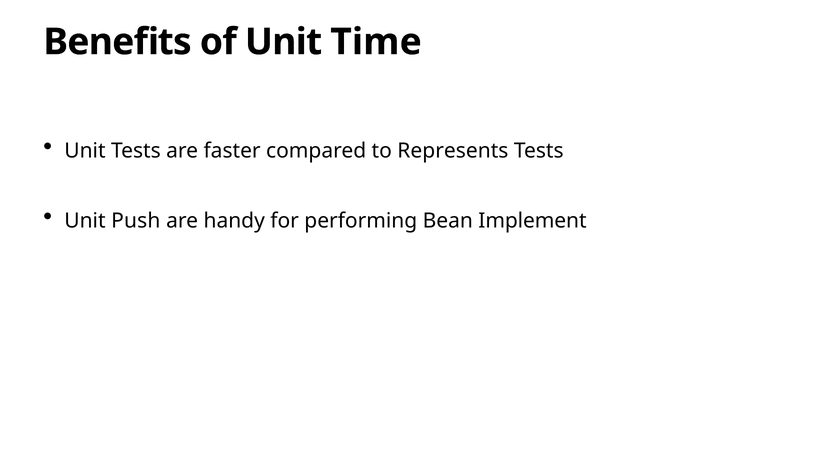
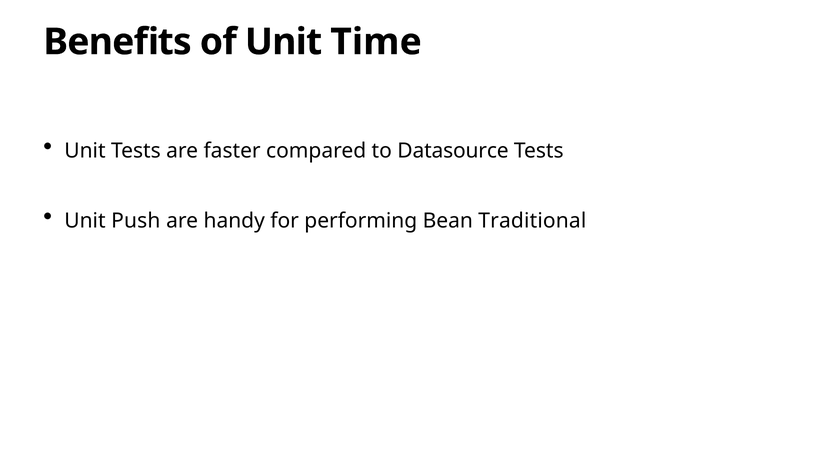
Represents: Represents -> Datasource
Implement: Implement -> Traditional
